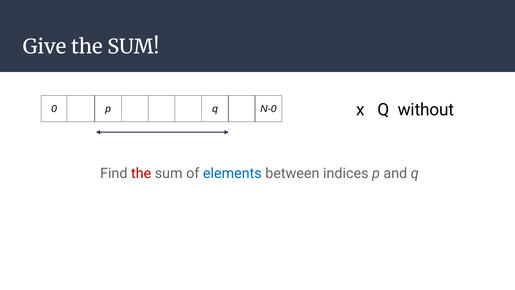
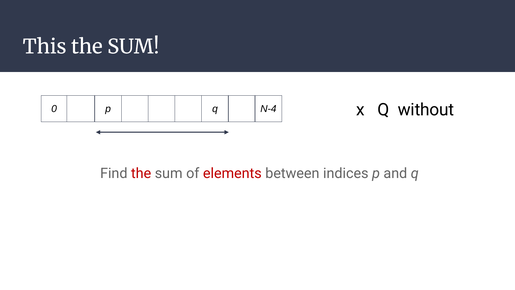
Give: Give -> This
N-0: N-0 -> N-4
elements colour: blue -> red
